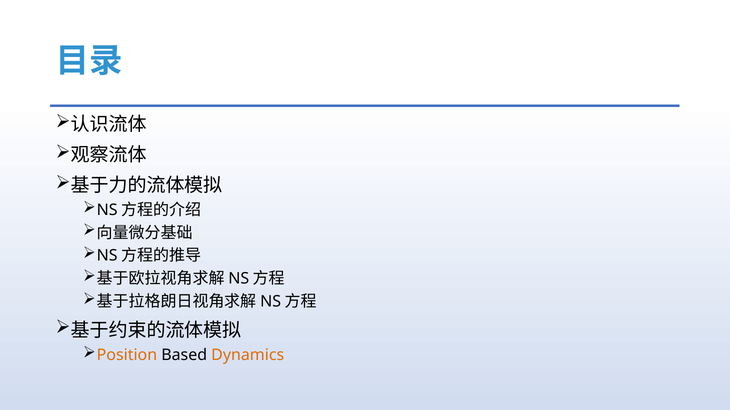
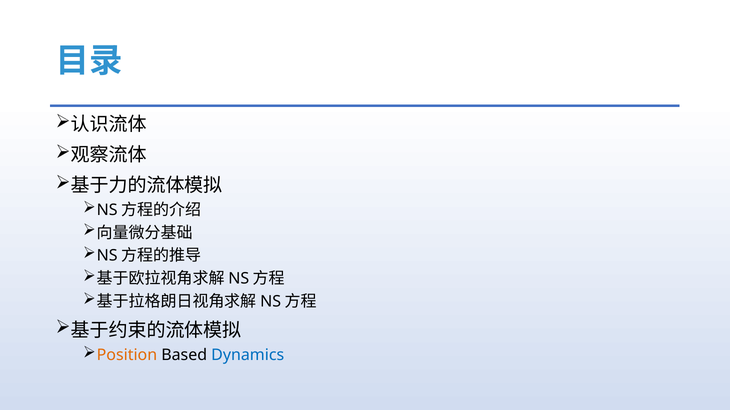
Dynamics colour: orange -> blue
